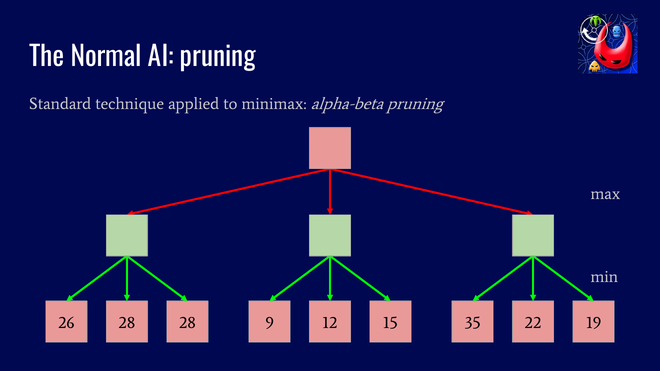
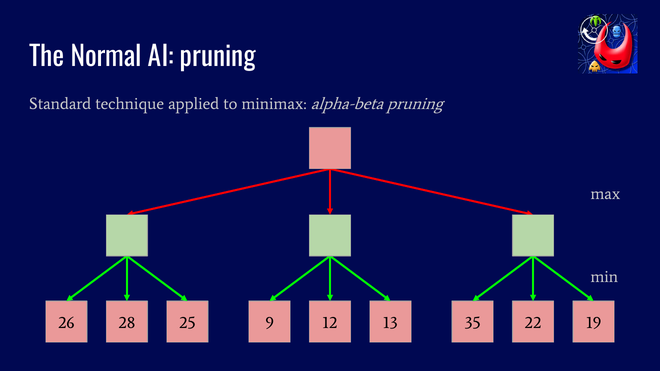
26 28: 28 -> 25
15: 15 -> 13
